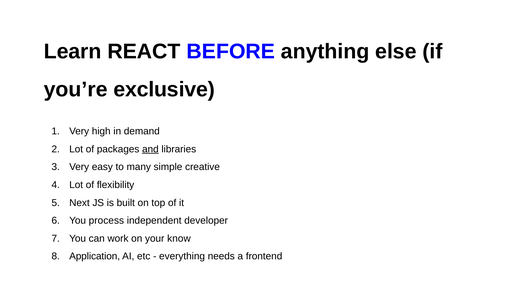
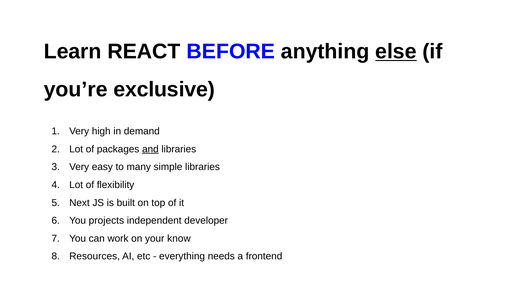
else underline: none -> present
simple creative: creative -> libraries
process: process -> projects
Application: Application -> Resources
